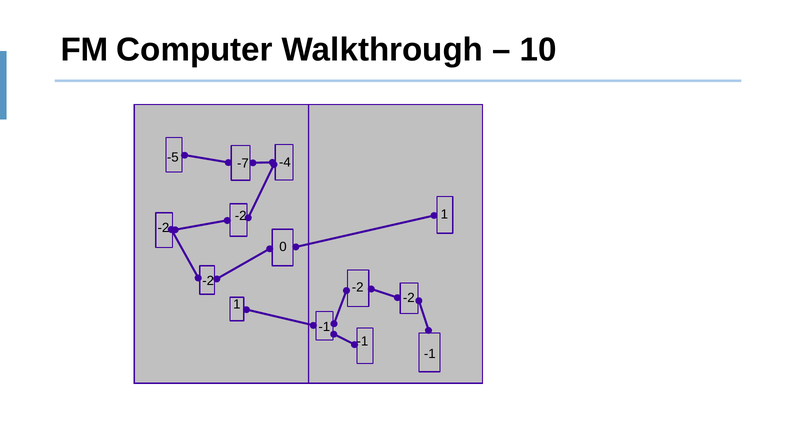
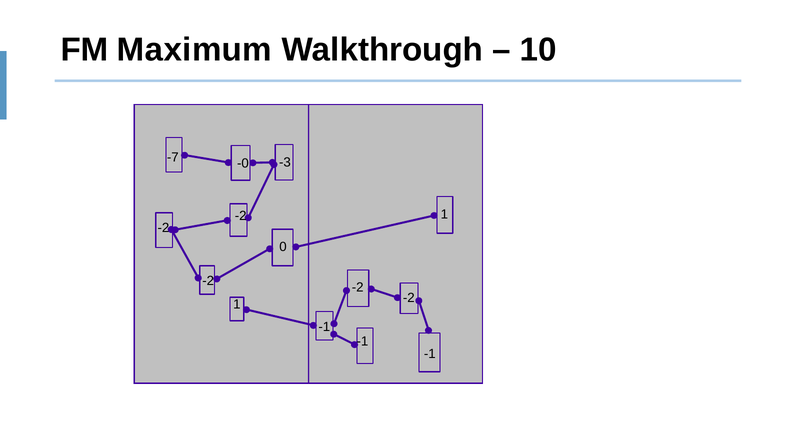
Computer: Computer -> Maximum
-5: -5 -> -7
-4: -4 -> -3
-7: -7 -> -0
